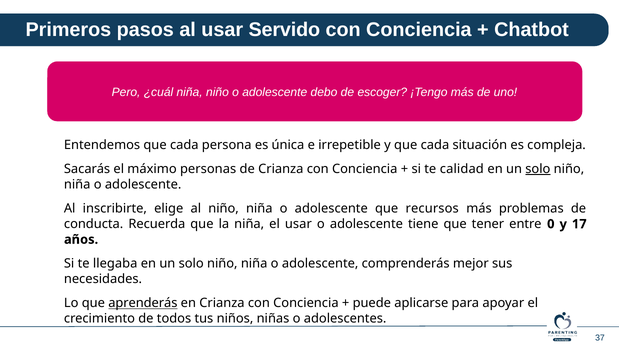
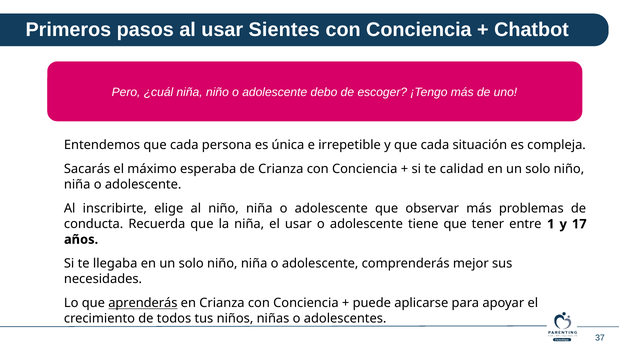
Servido: Servido -> Sientes
personas: personas -> esperaba
solo at (538, 169) underline: present -> none
recursos: recursos -> observar
0: 0 -> 1
